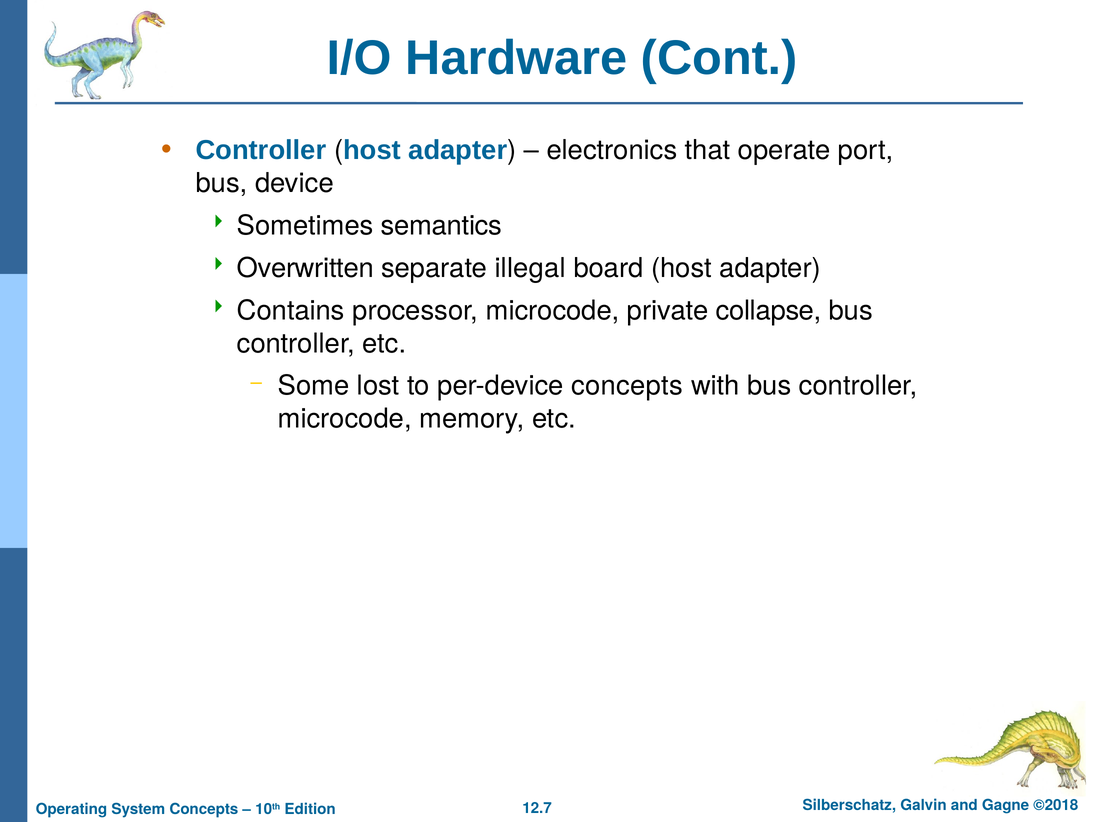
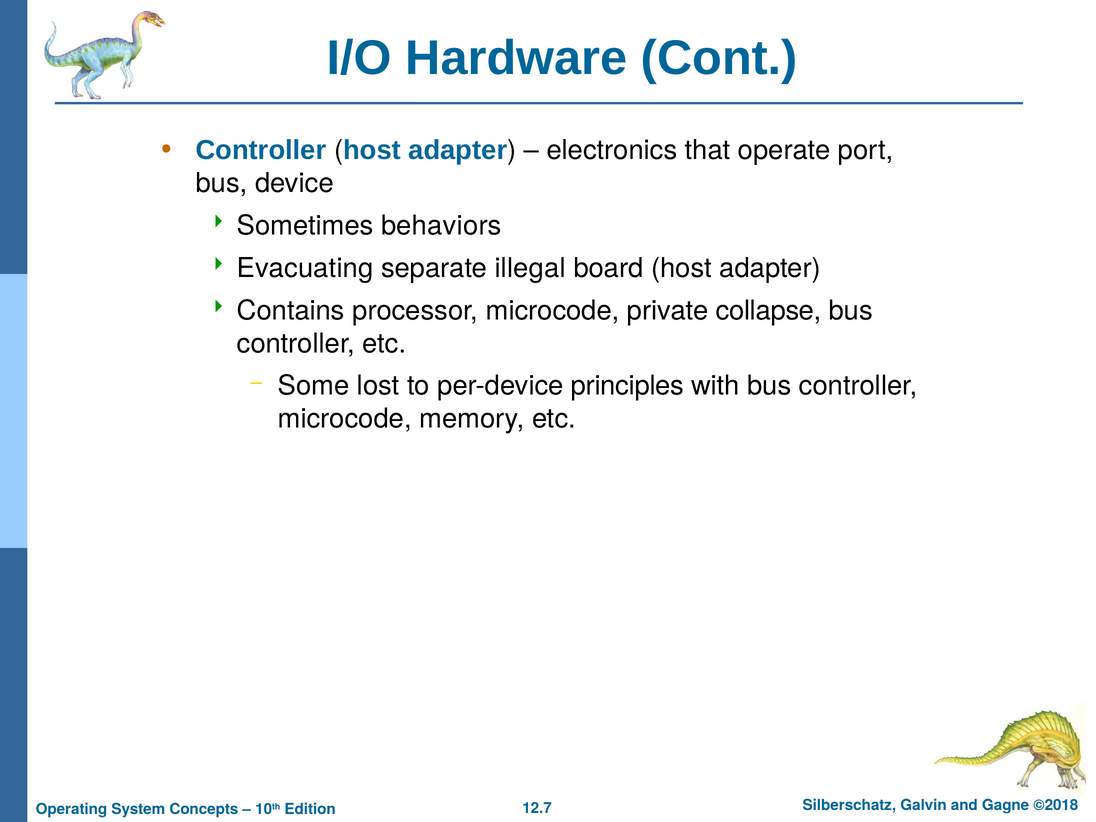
semantics: semantics -> behaviors
Overwritten: Overwritten -> Evacuating
per-device concepts: concepts -> principles
